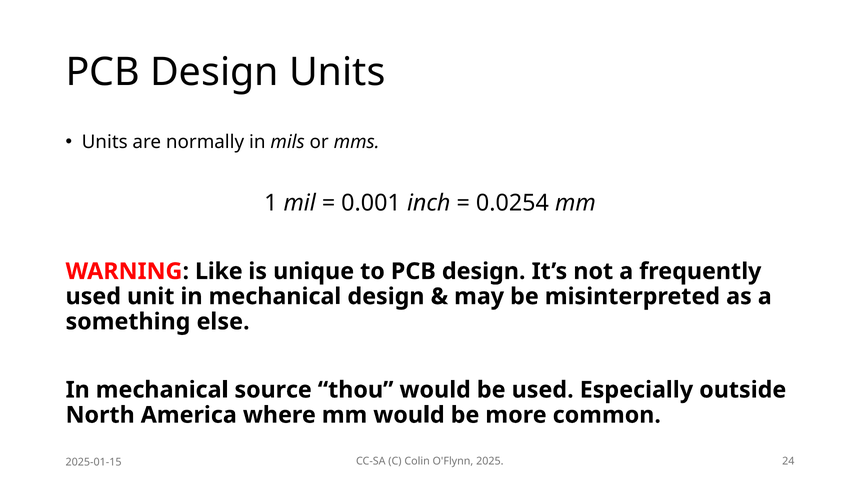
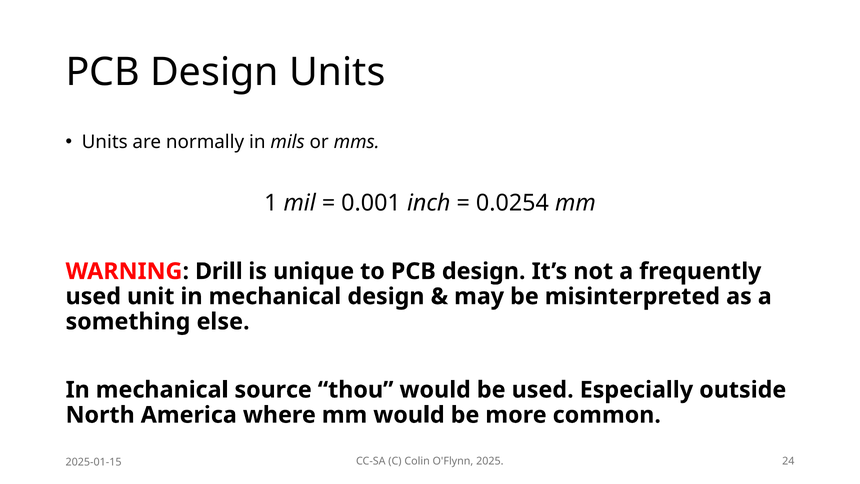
Like: Like -> Drill
